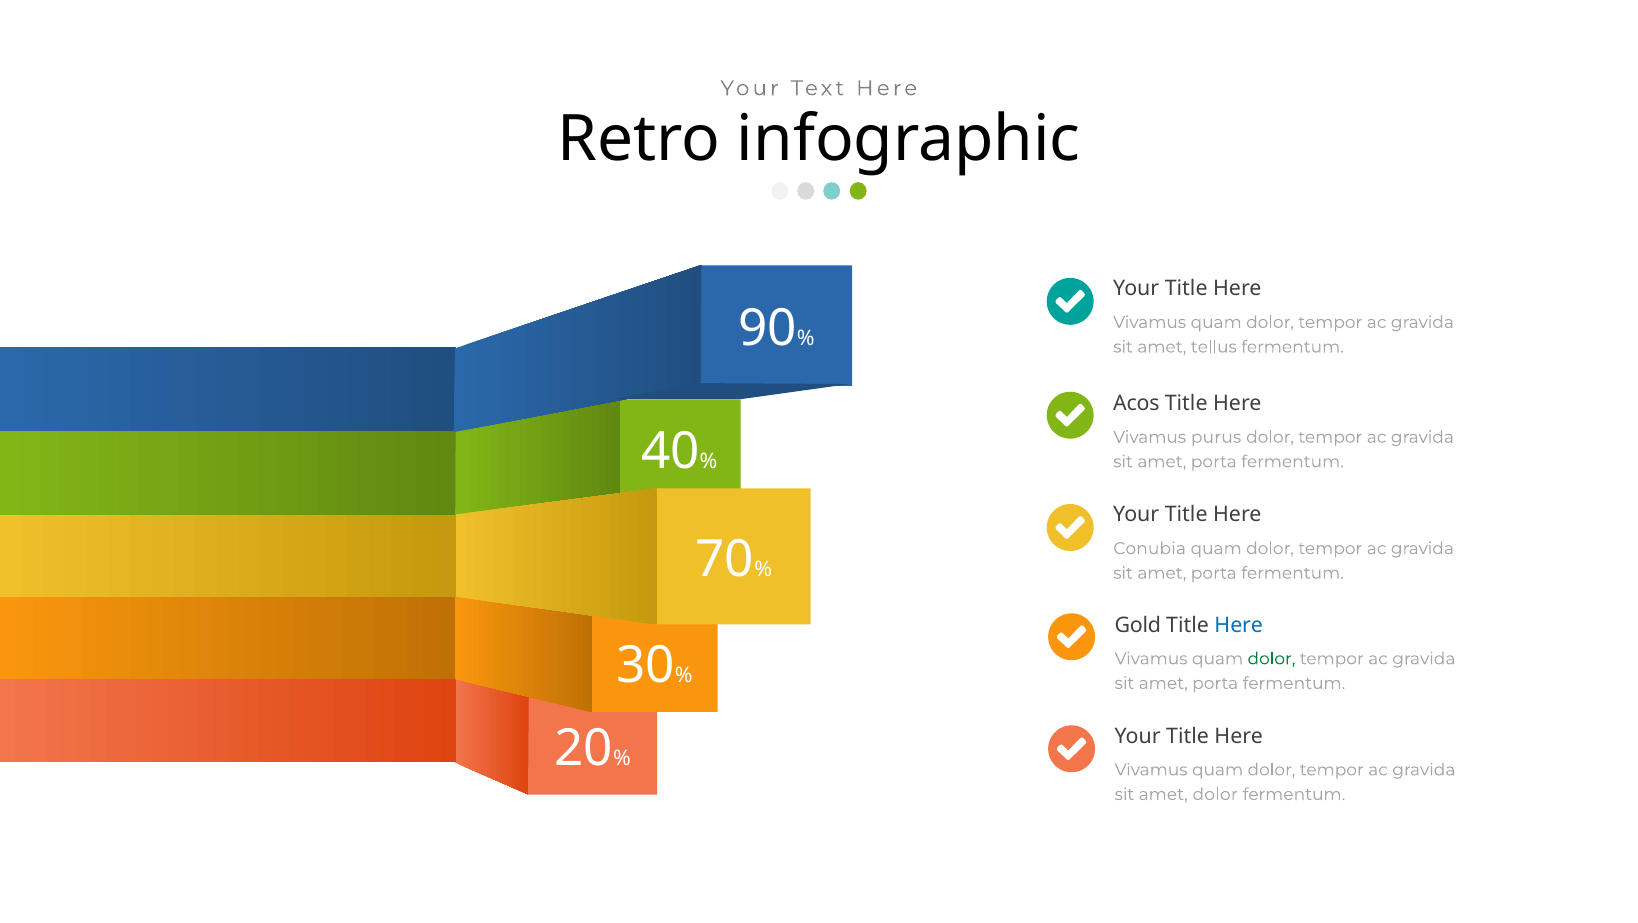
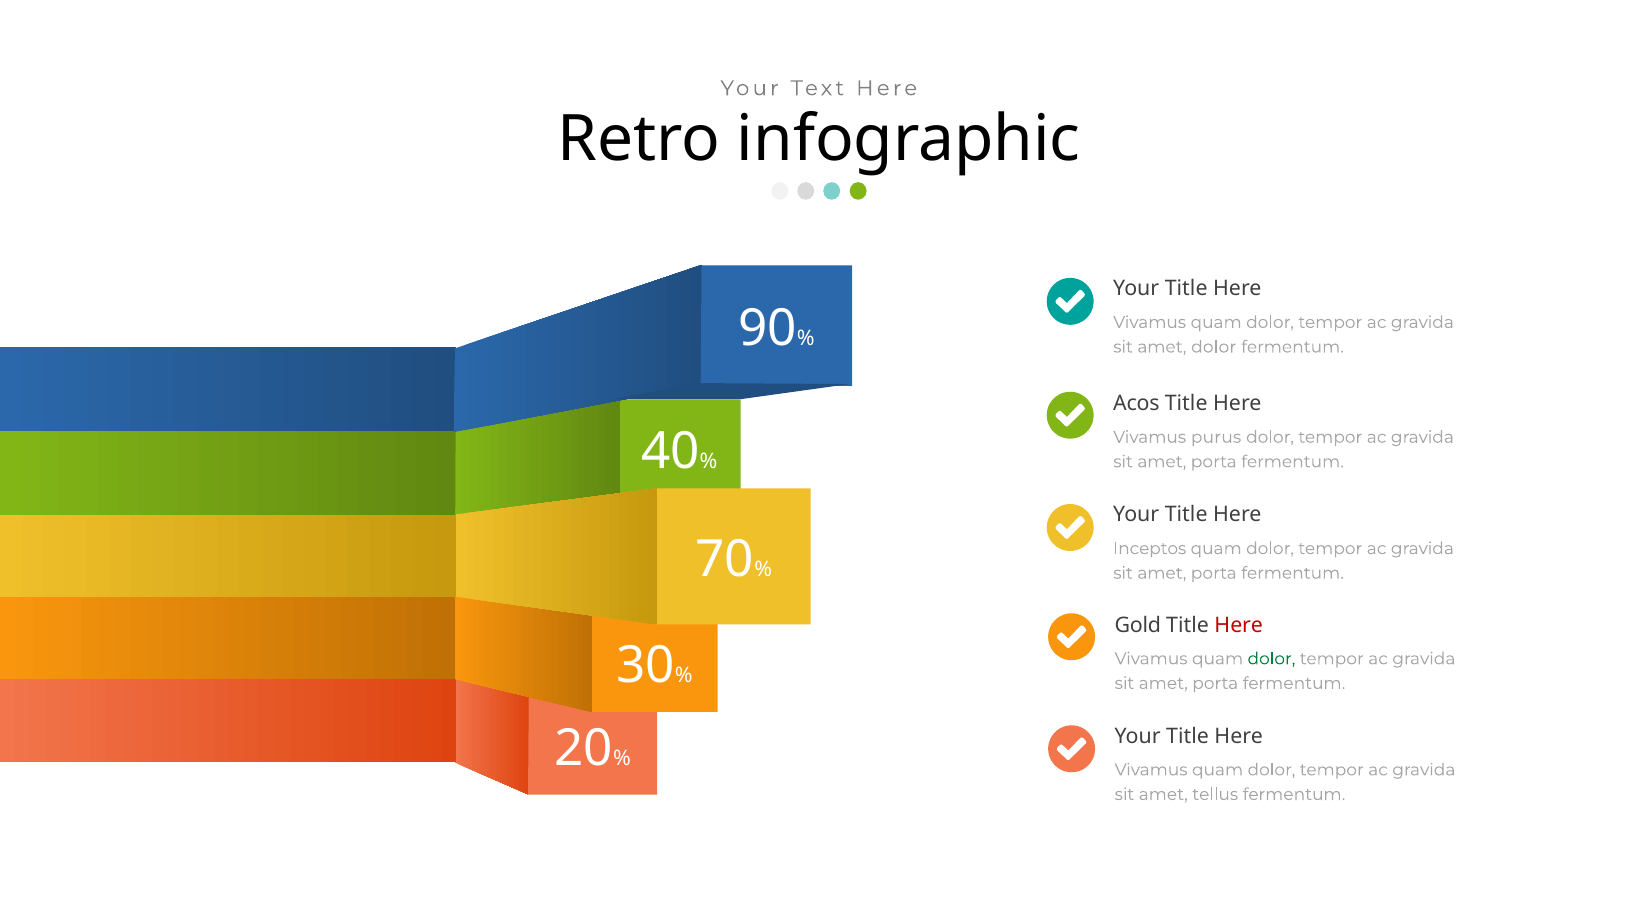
amet tellus: tellus -> dolor
Conubia: Conubia -> Inceptos
Here at (1239, 625) colour: blue -> red
amet dolor: dolor -> tellus
